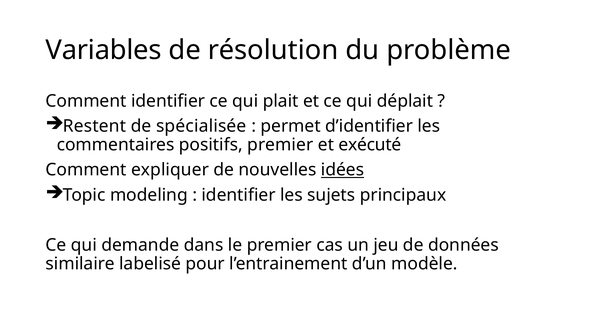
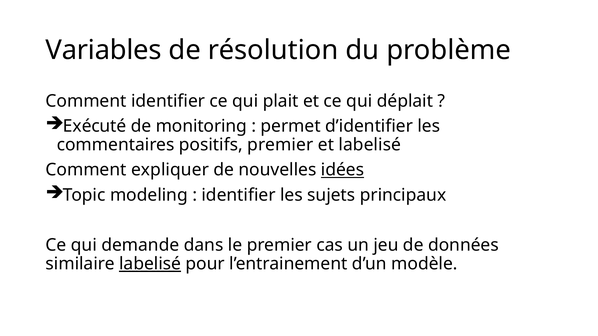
Restent: Restent -> Exécuté
spécialisée: spécialisée -> monitoring
et exécuté: exécuté -> labelisé
labelisé at (150, 264) underline: none -> present
